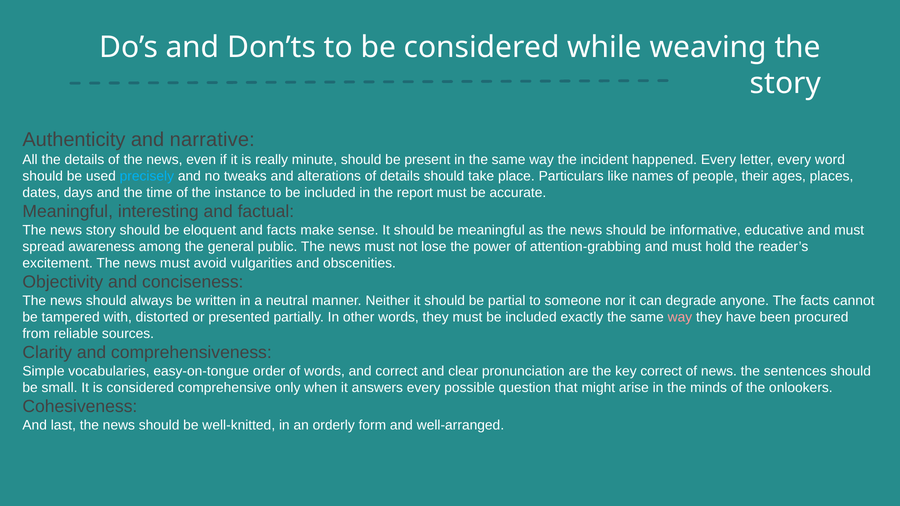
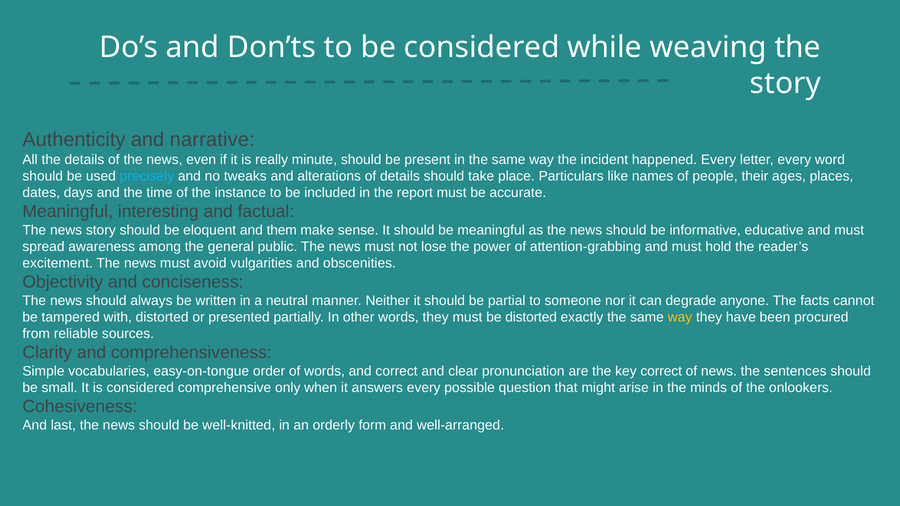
and facts: facts -> them
must be included: included -> distorted
way at (680, 317) colour: pink -> yellow
